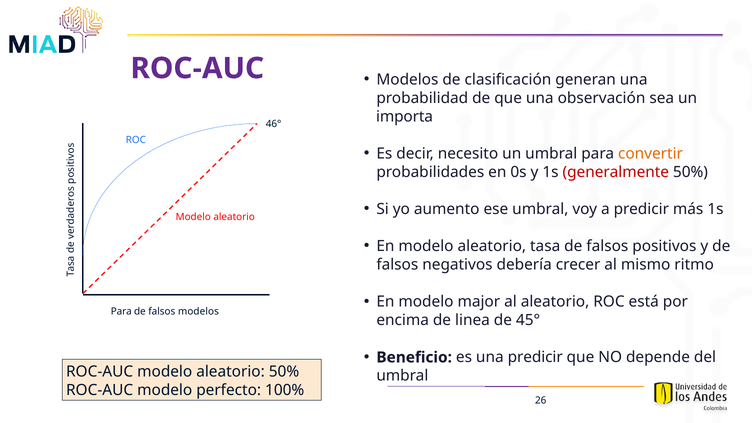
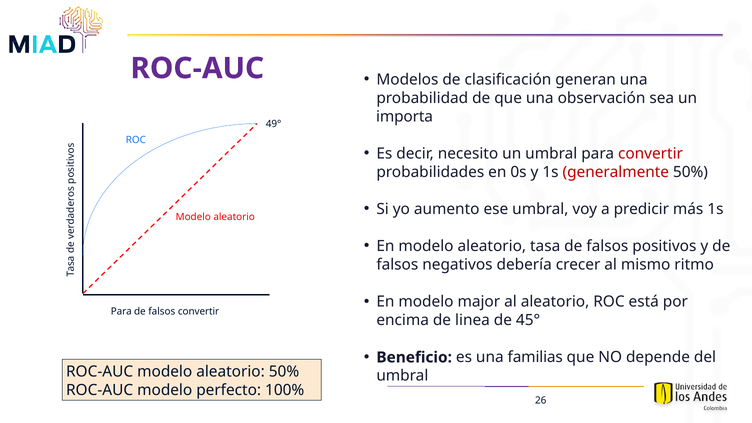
46°: 46° -> 49°
convertir at (650, 154) colour: orange -> red
falsos modelos: modelos -> convertir
una predicir: predicir -> familias
